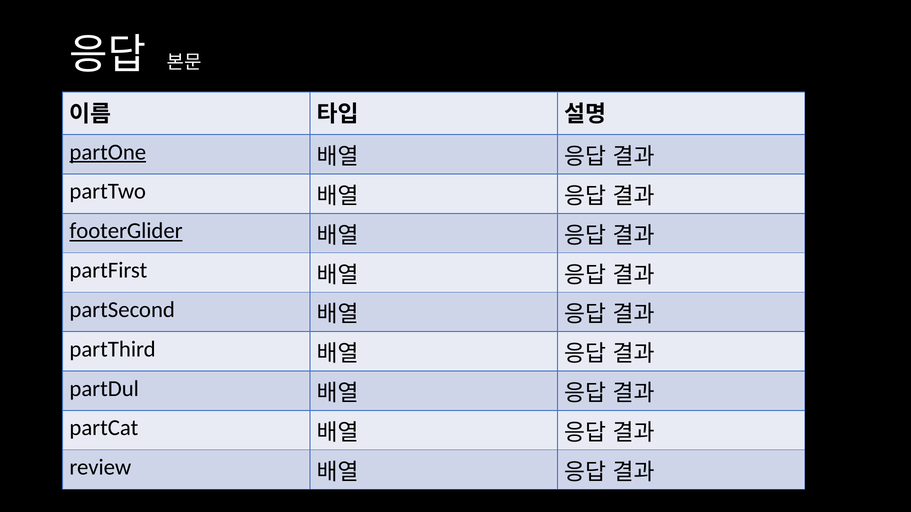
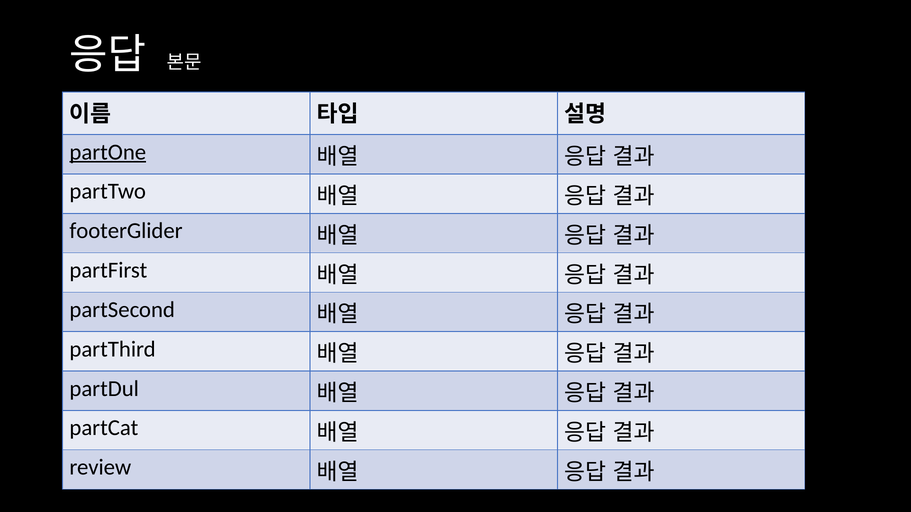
footerGlider underline: present -> none
